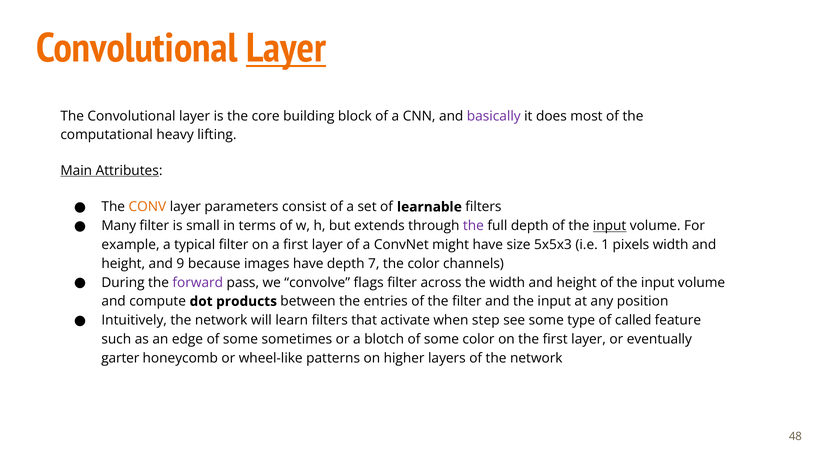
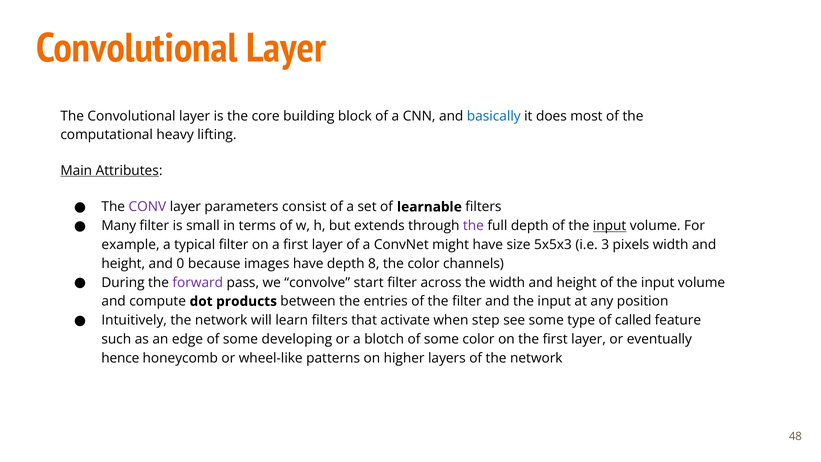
Layer at (286, 48) underline: present -> none
basically colour: purple -> blue
CONV colour: orange -> purple
1: 1 -> 3
9: 9 -> 0
7: 7 -> 8
flags: flags -> start
sometimes: sometimes -> developing
garter: garter -> hence
